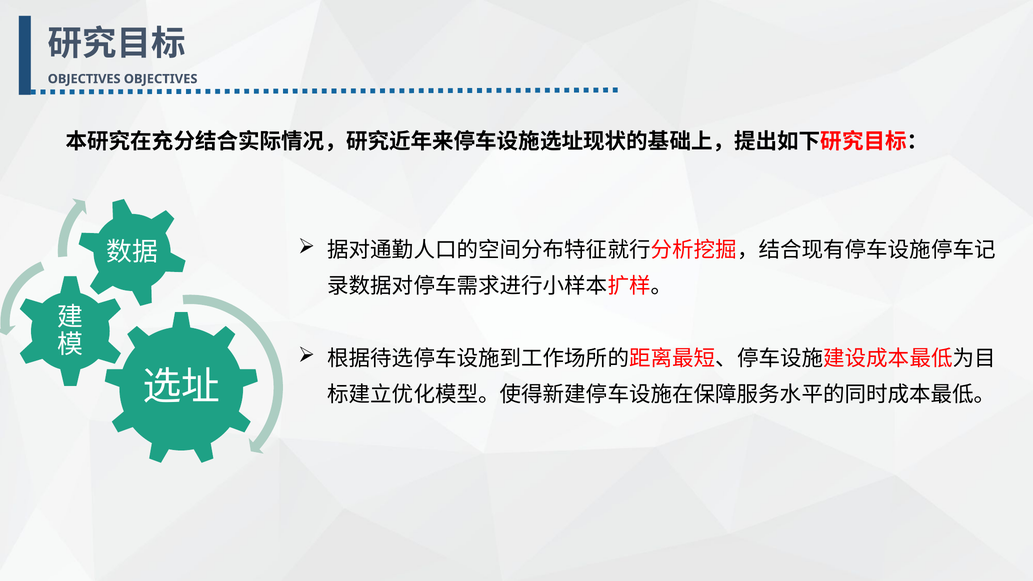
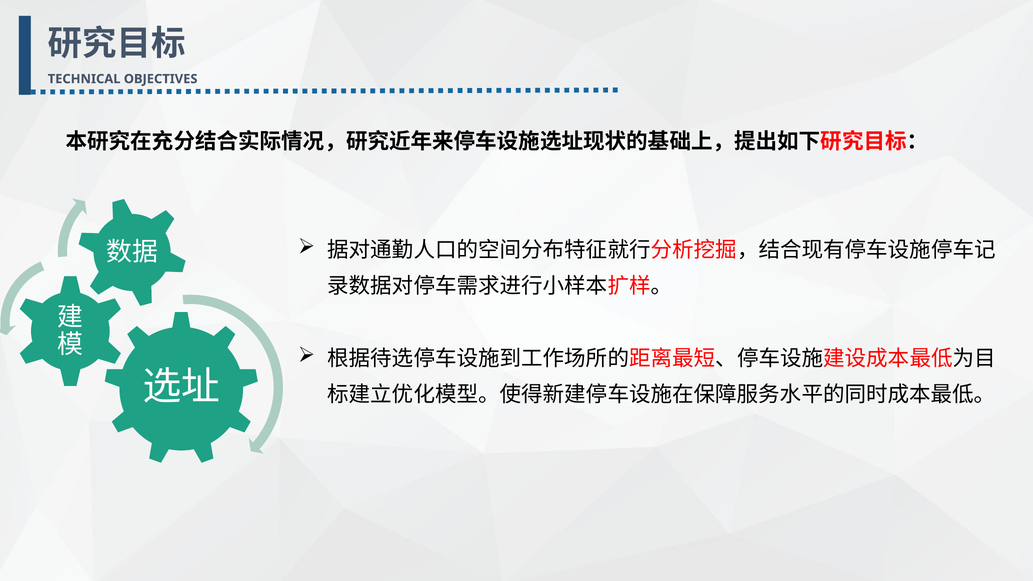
OBJECTIVES at (84, 79): OBJECTIVES -> TECHNICAL
